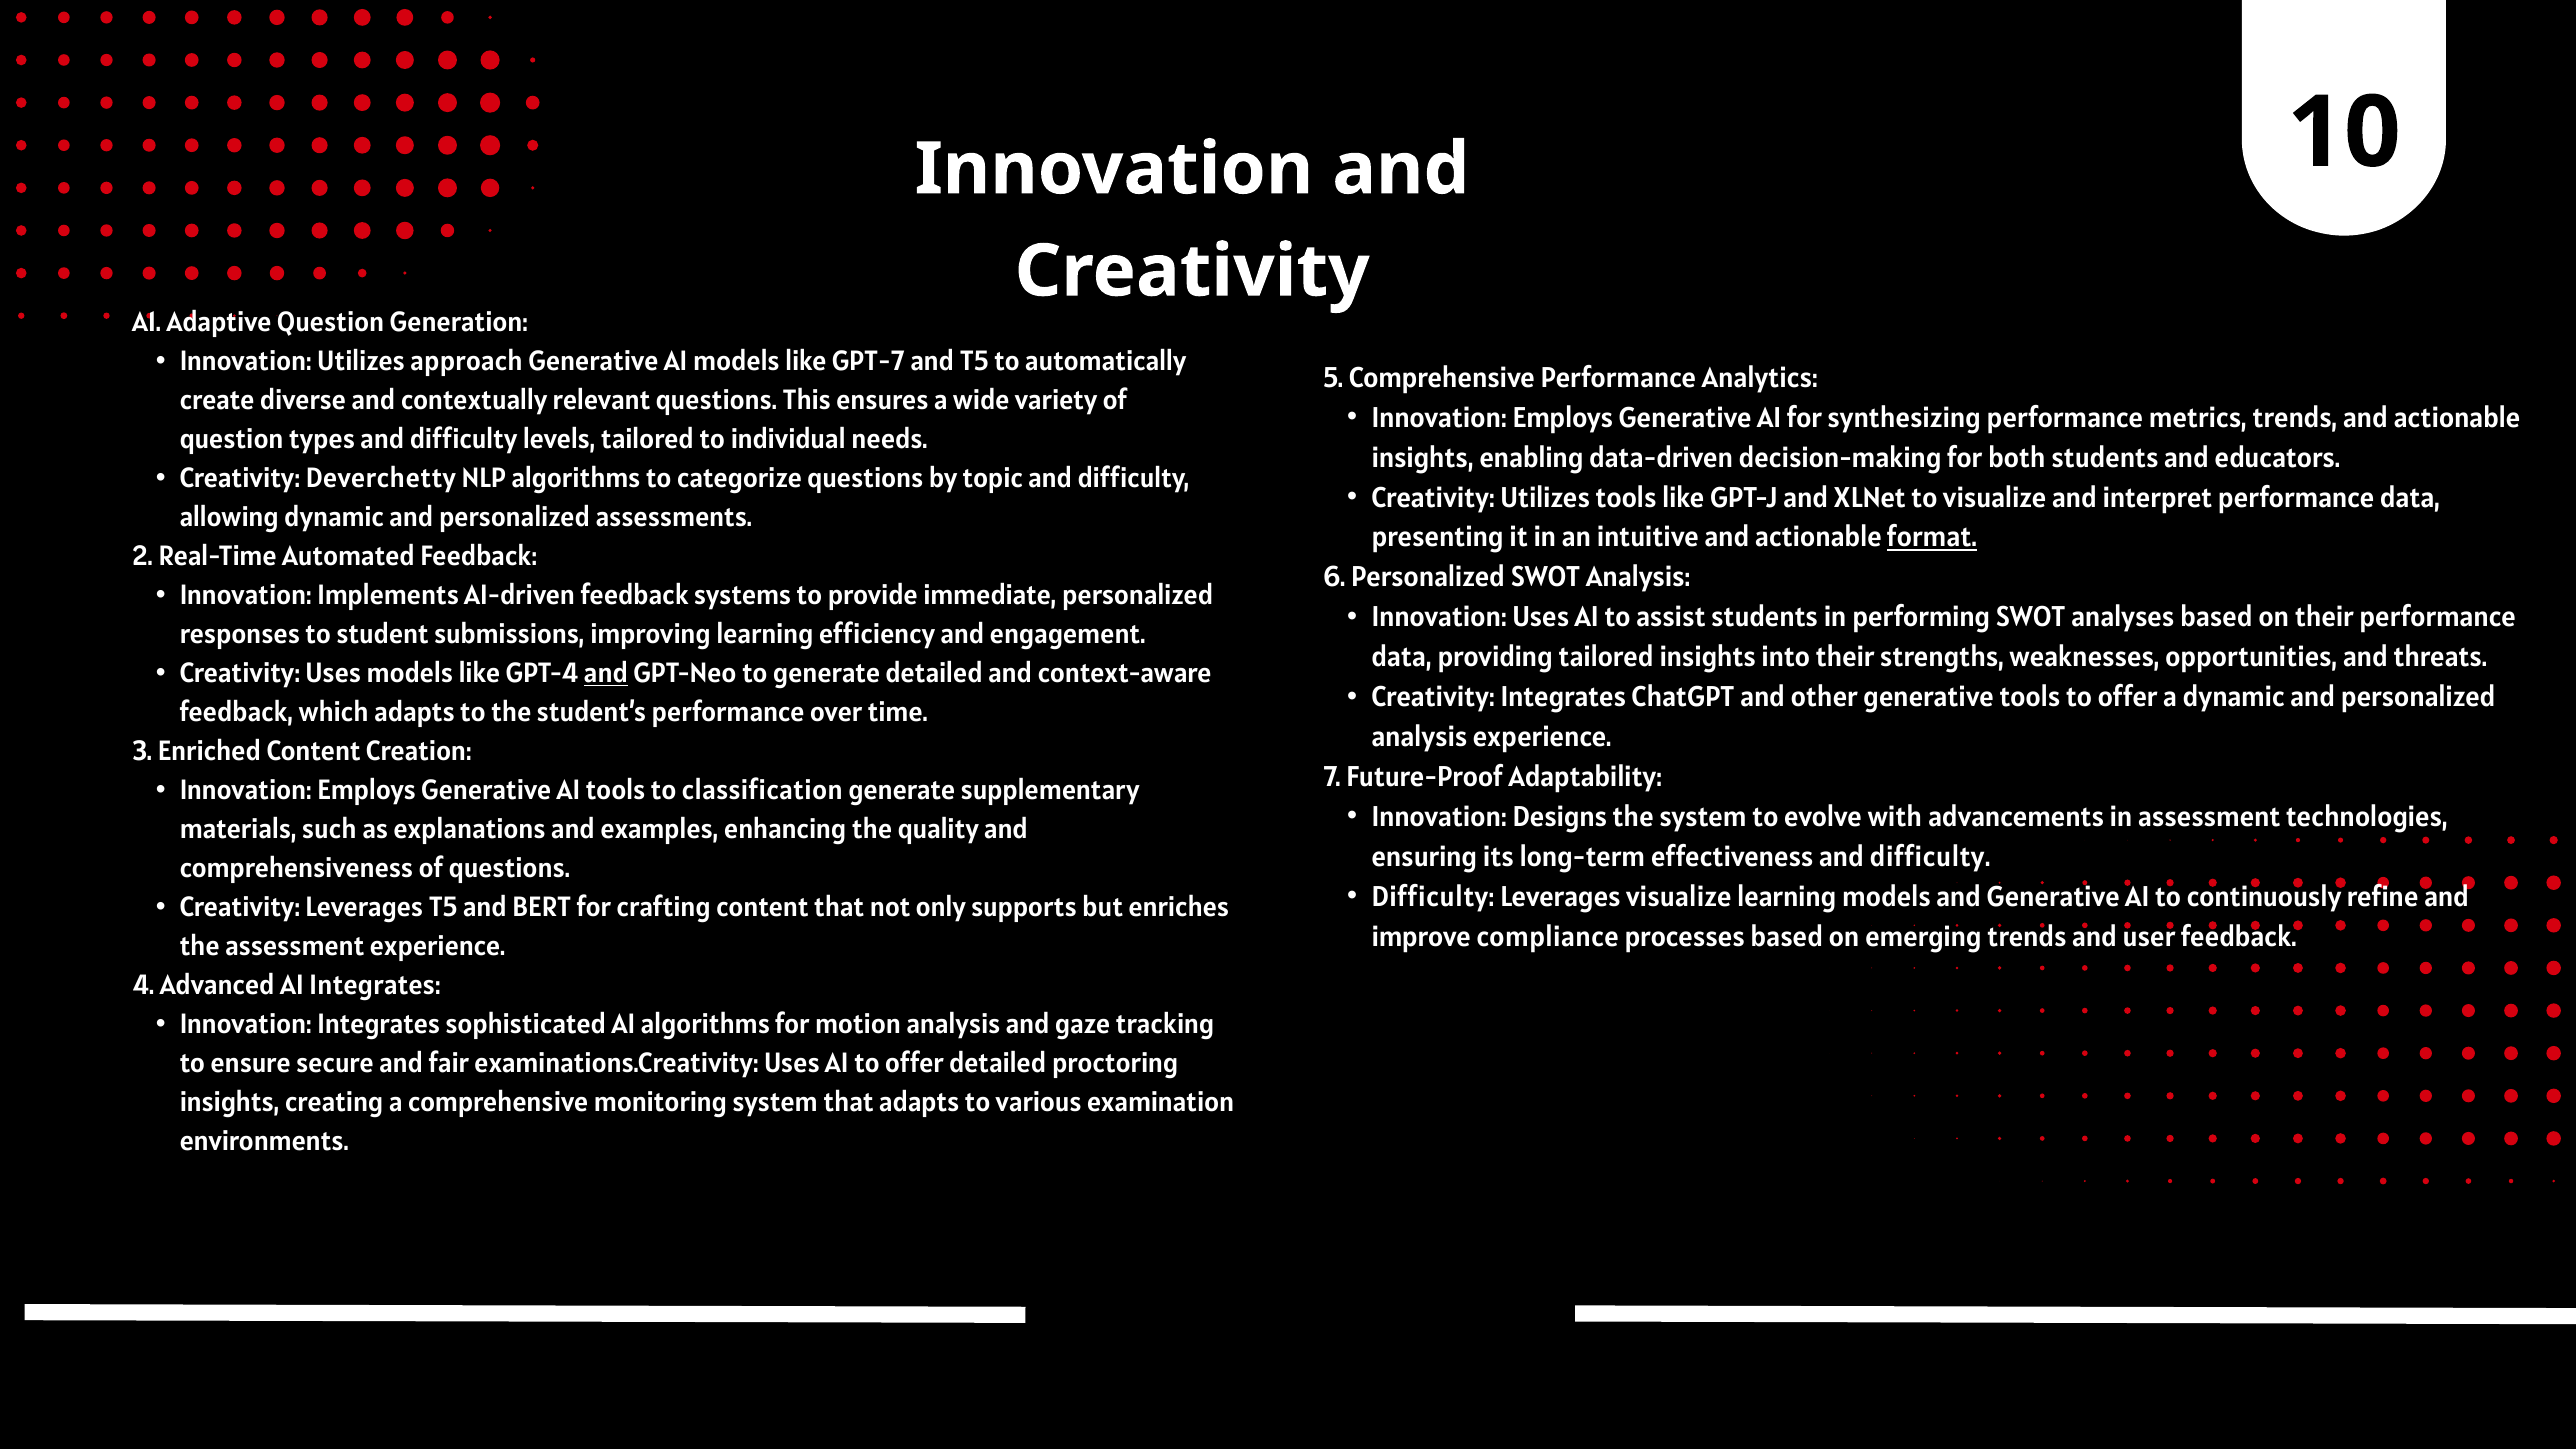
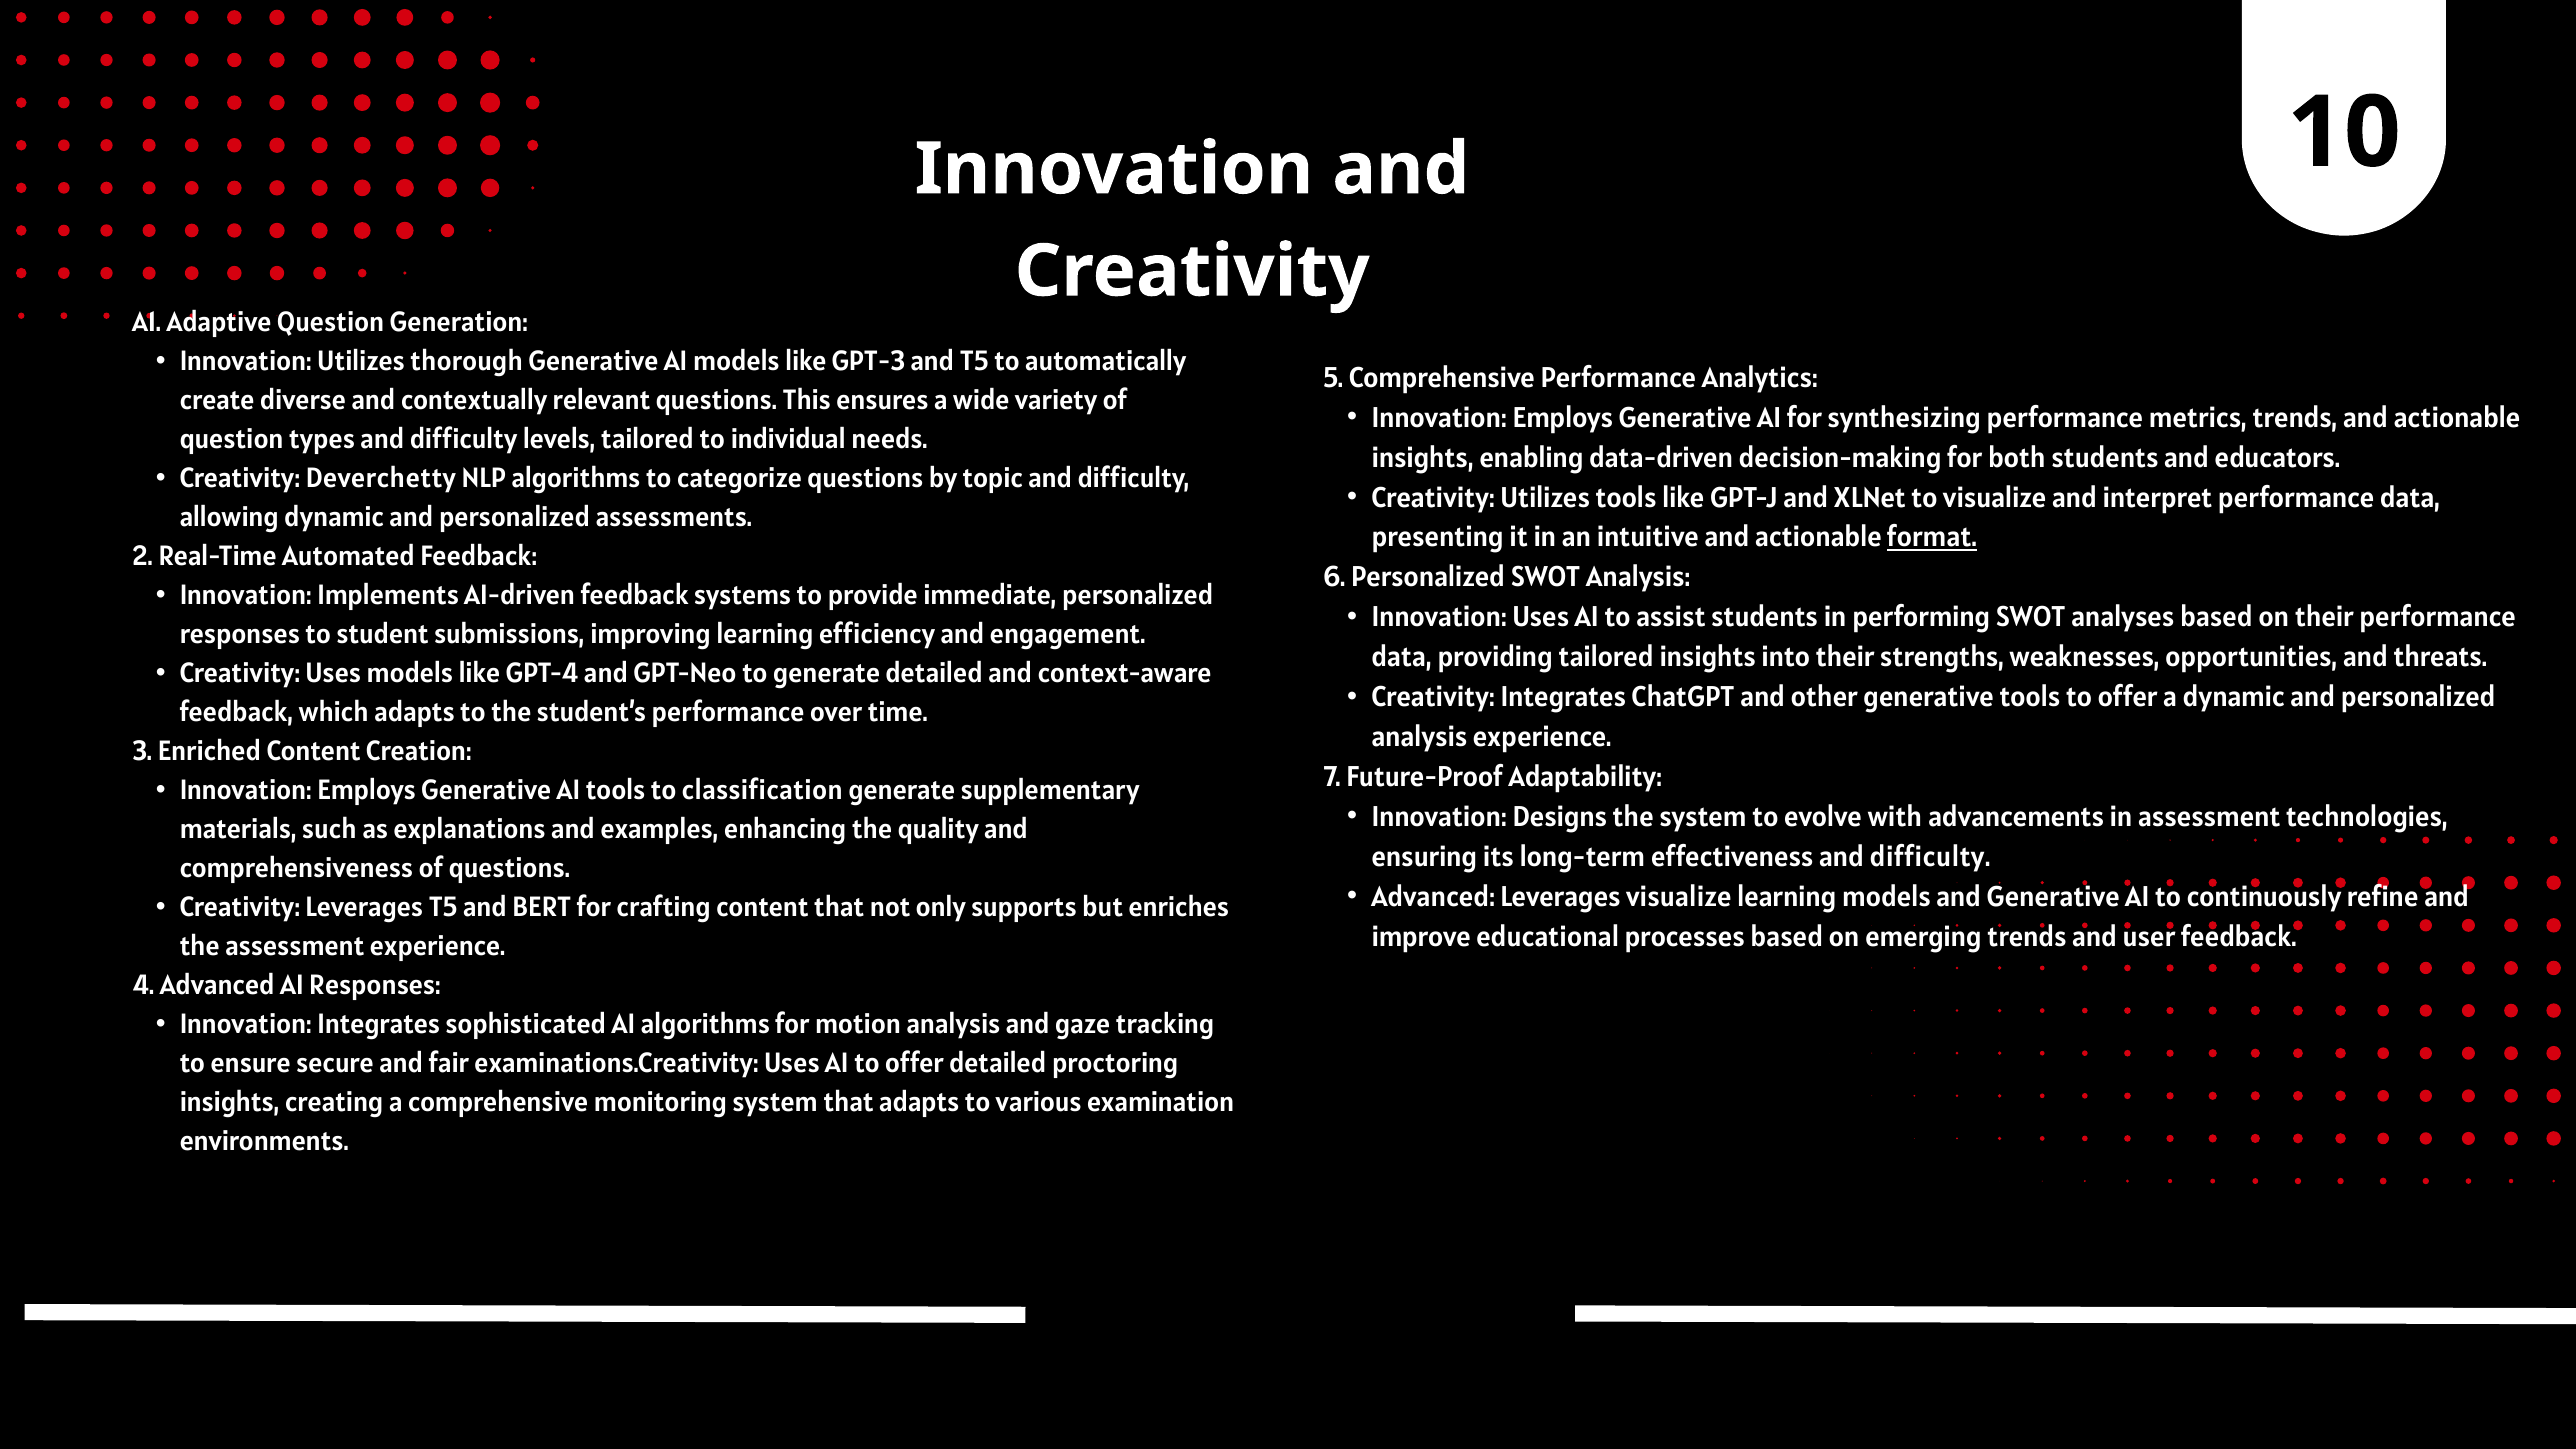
approach: approach -> thorough
GPT-7: GPT-7 -> GPT-3
and at (606, 674) underline: present -> none
Difficulty at (1433, 897): Difficulty -> Advanced
compliance: compliance -> educational
AI Integrates: Integrates -> Responses
